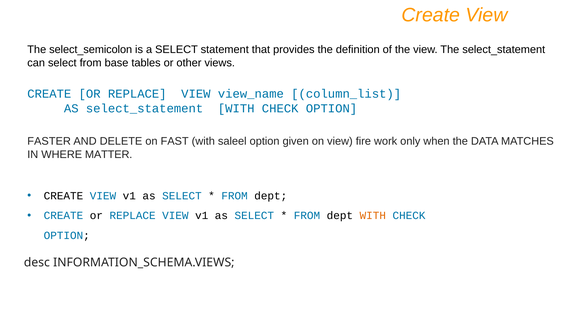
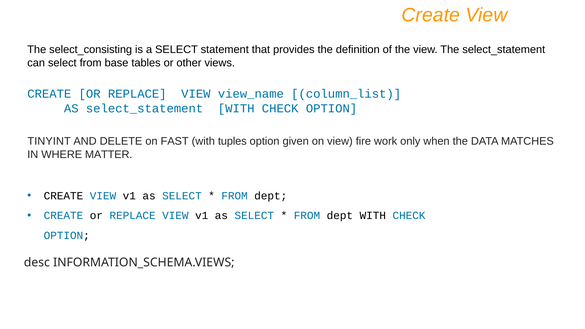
select_semicolon: select_semicolon -> select_consisting
FASTER: FASTER -> TINYINT
saleel: saleel -> tuples
WITH at (373, 216) colour: orange -> black
